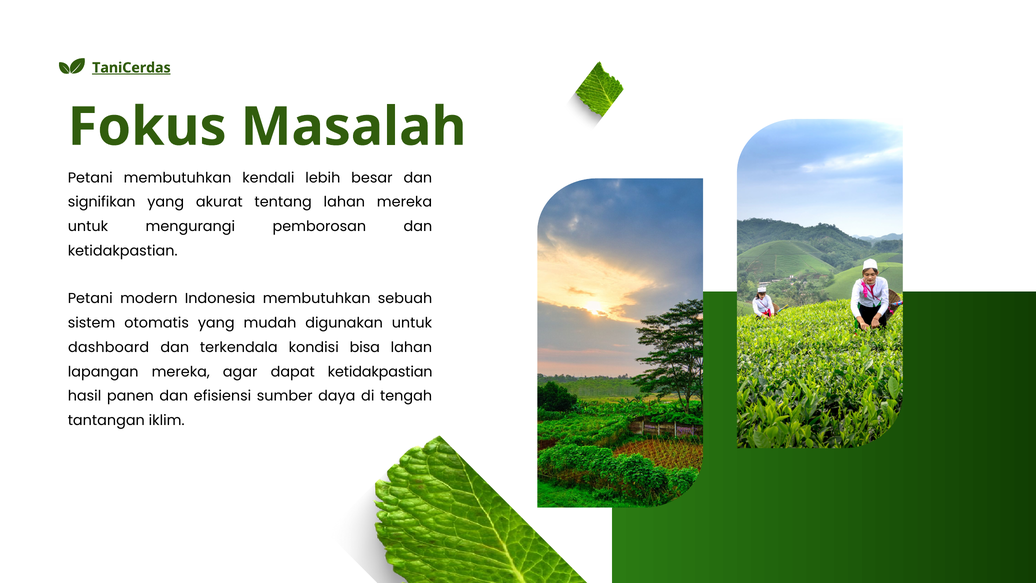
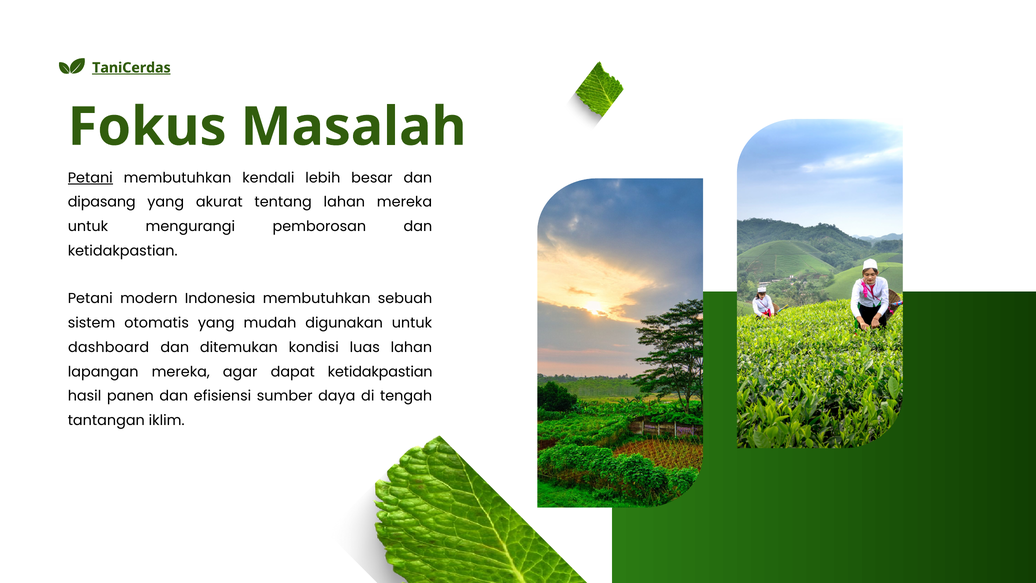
Petani at (90, 178) underline: none -> present
signifikan: signifikan -> dipasang
terkendala: terkendala -> ditemukan
bisa: bisa -> luas
